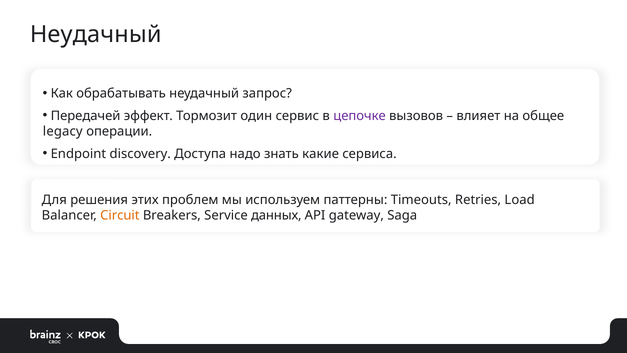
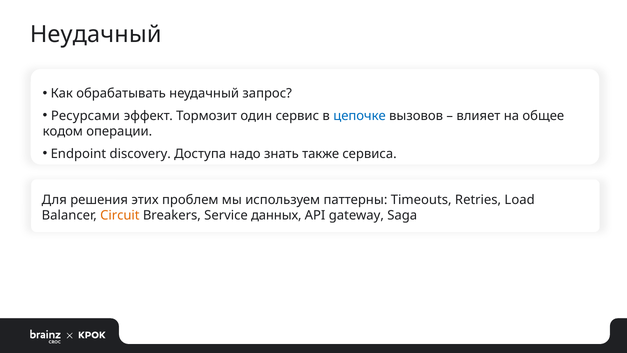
Передачей: Передачей -> Ресурсами
цепочке colour: purple -> blue
legacy: legacy -> кодом
какие: какие -> также
